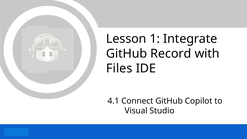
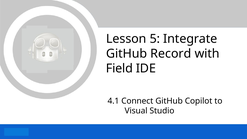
1: 1 -> 5
Files: Files -> Field
